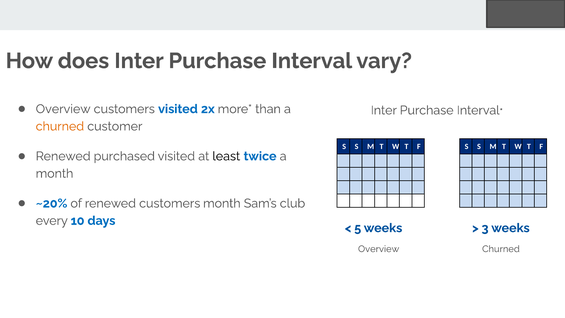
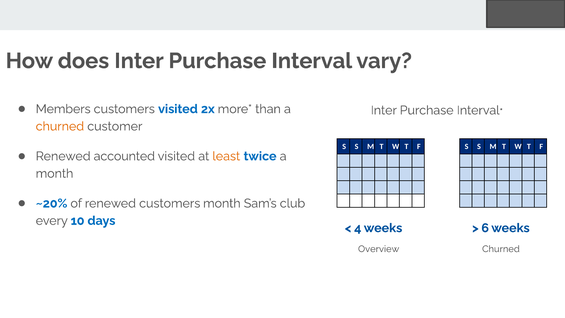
Overview at (63, 109): Overview -> Members
purchased: purchased -> accounted
least colour: black -> orange
5: 5 -> 4
3: 3 -> 6
